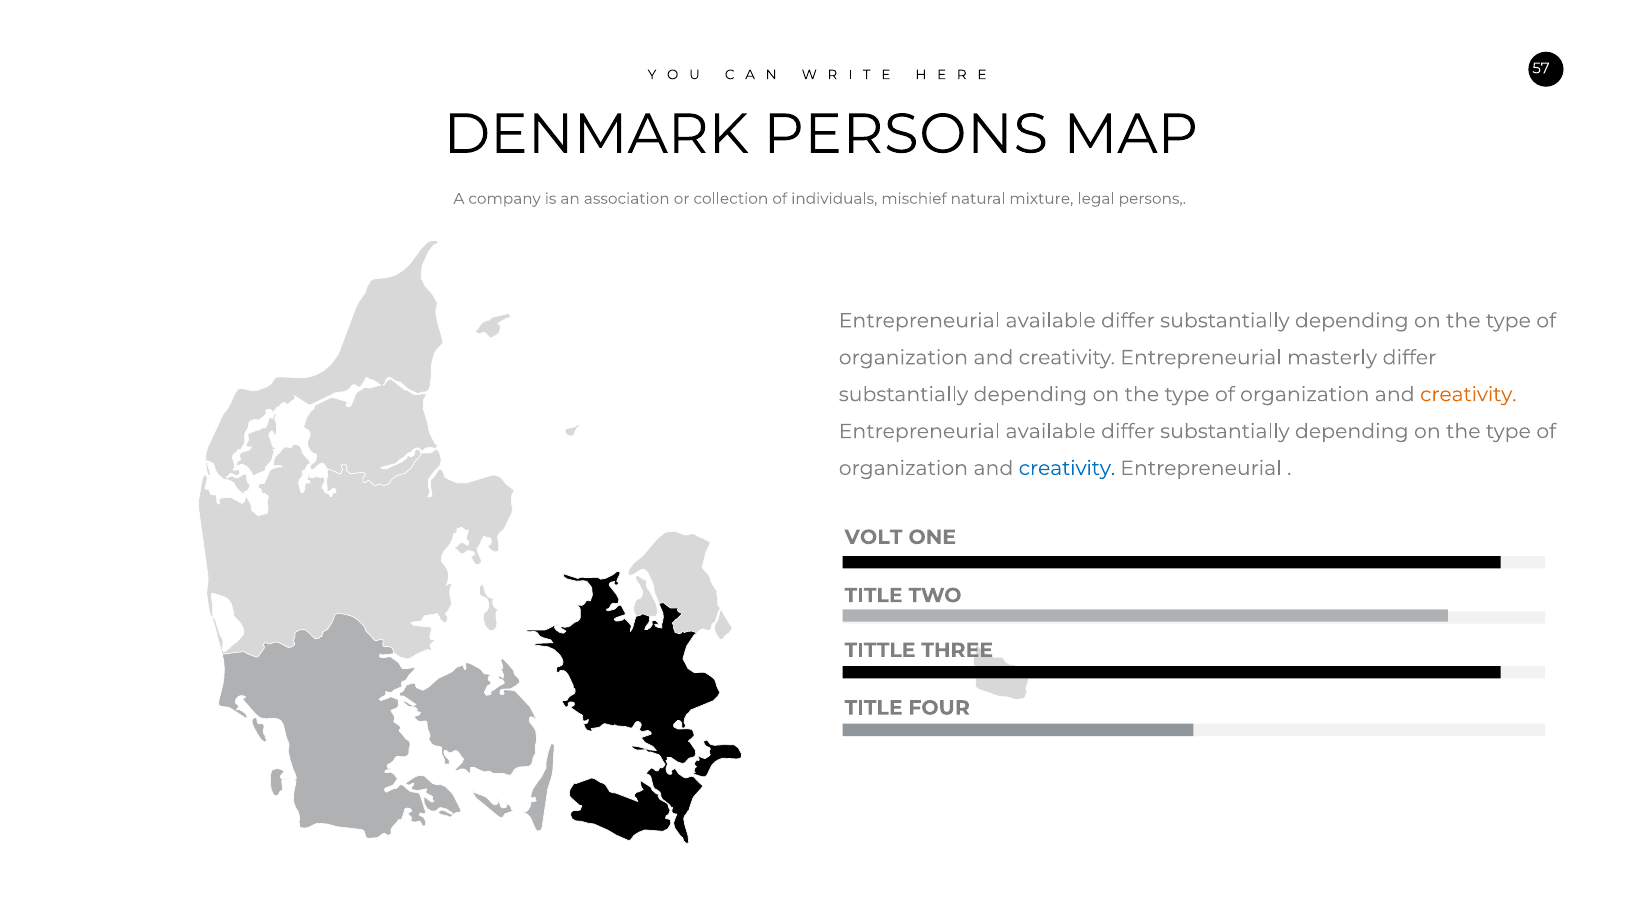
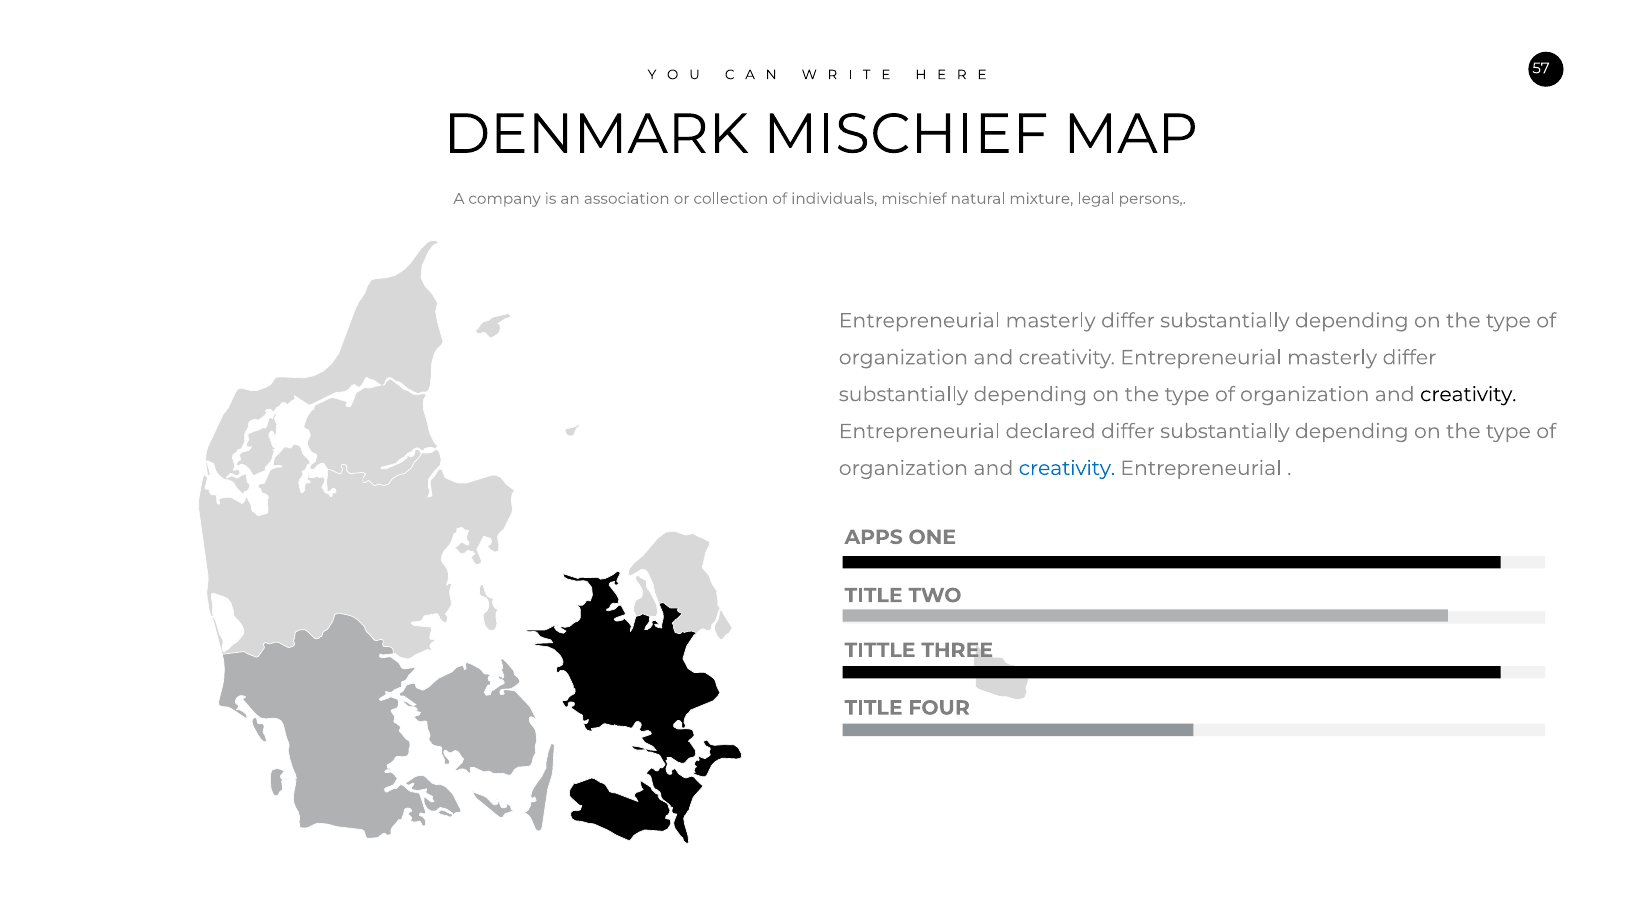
DENMARK PERSONS: PERSONS -> MISCHIEF
available at (1051, 321): available -> masterly
creativity at (1468, 395) colour: orange -> black
available at (1051, 431): available -> declared
VOLT: VOLT -> APPS
